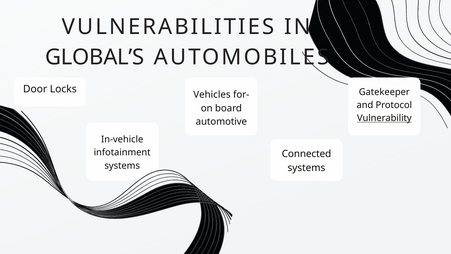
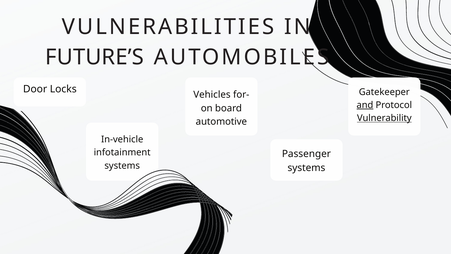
GLOBAL’S: GLOBAL’S -> FUTURE’S
and underline: none -> present
Connected: Connected -> Passenger
